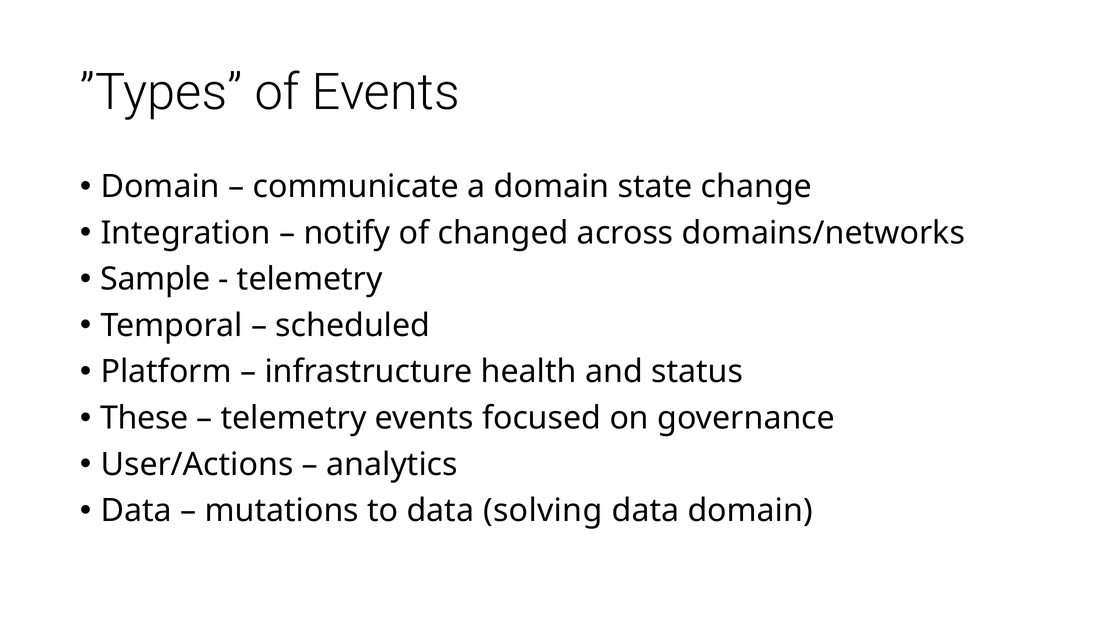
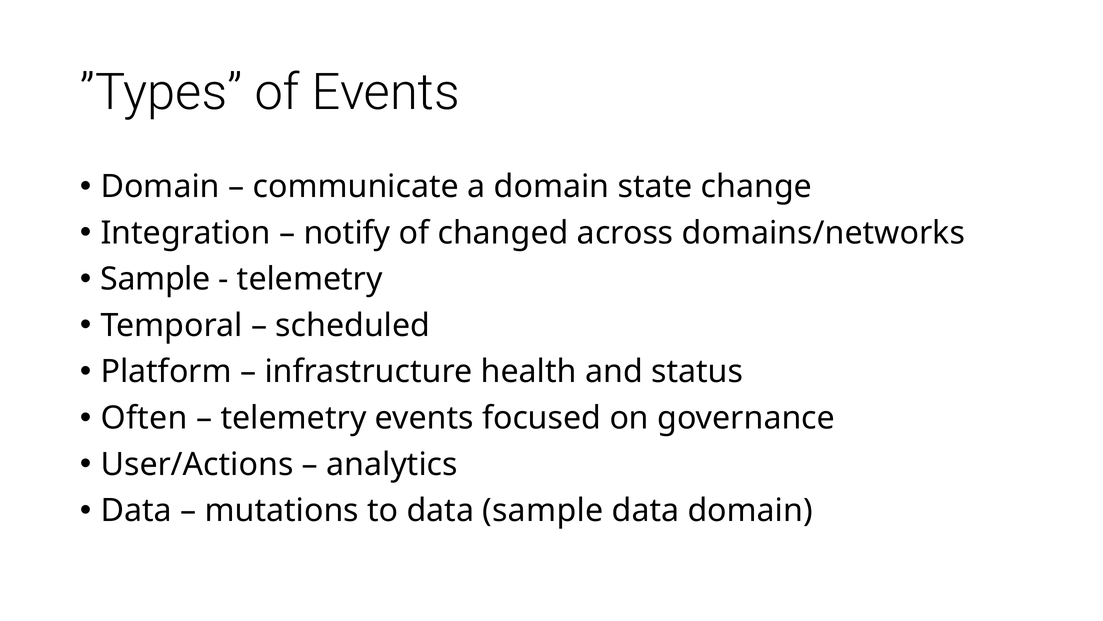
These: These -> Often
data solving: solving -> sample
